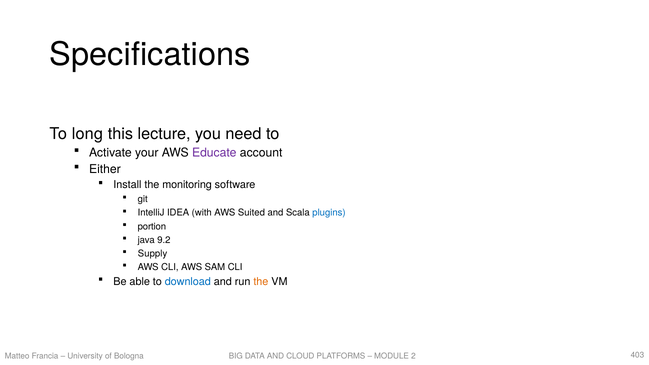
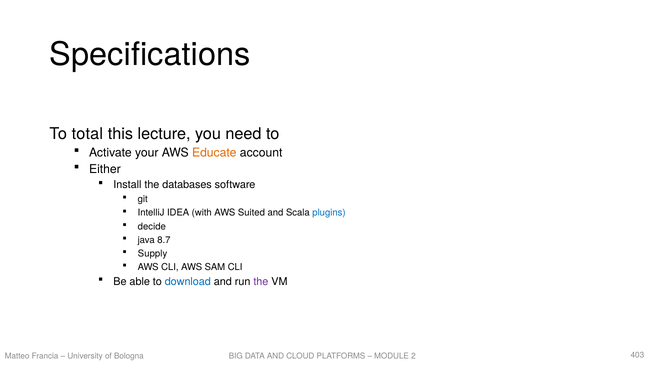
long: long -> total
Educate colour: purple -> orange
monitoring: monitoring -> databases
portion: portion -> decide
9.2: 9.2 -> 8.7
the at (261, 282) colour: orange -> purple
